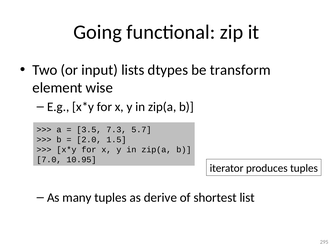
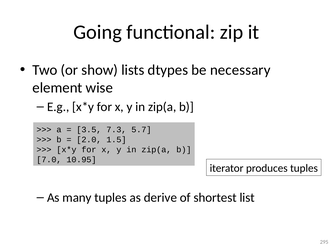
input: input -> show
transform: transform -> necessary
